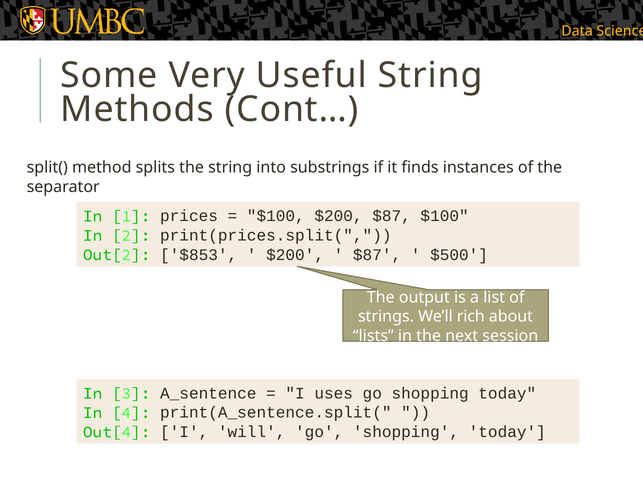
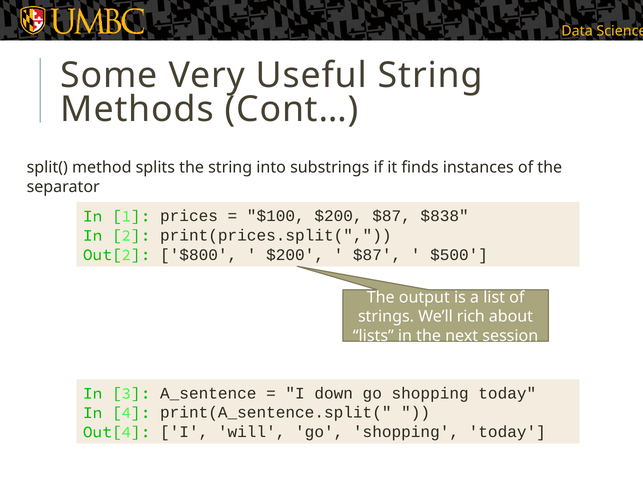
$87 $100: $100 -> $838
$853: $853 -> $800
uses: uses -> down
